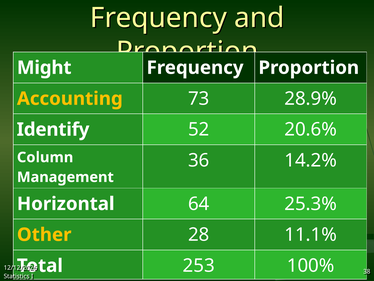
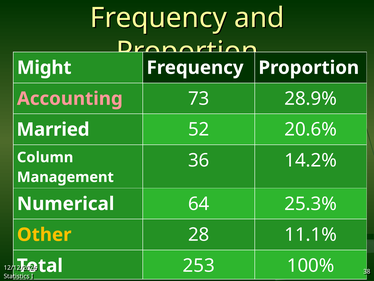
Accounting colour: yellow -> pink
Identify: Identify -> Married
Horizontal: Horizontal -> Numerical
